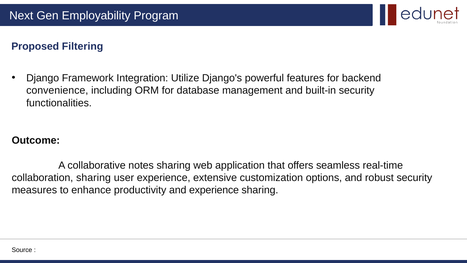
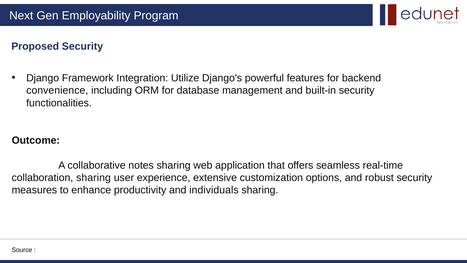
Proposed Filtering: Filtering -> Security
and experience: experience -> individuals
